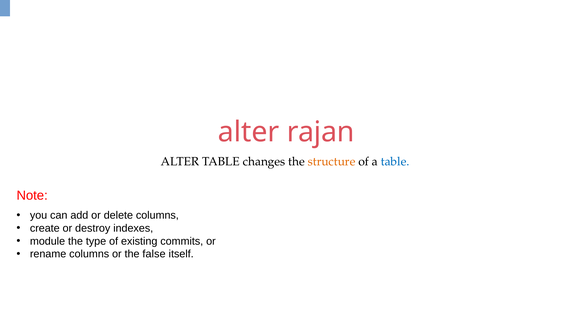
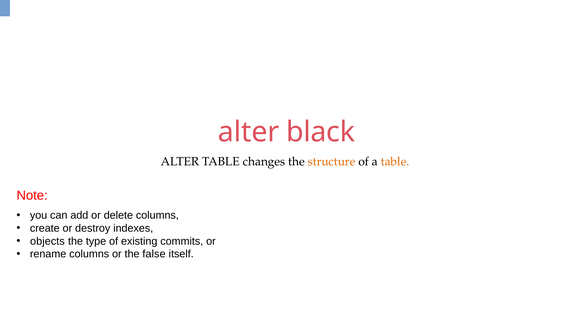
rajan: rajan -> black
table at (395, 162) colour: blue -> orange
module: module -> objects
